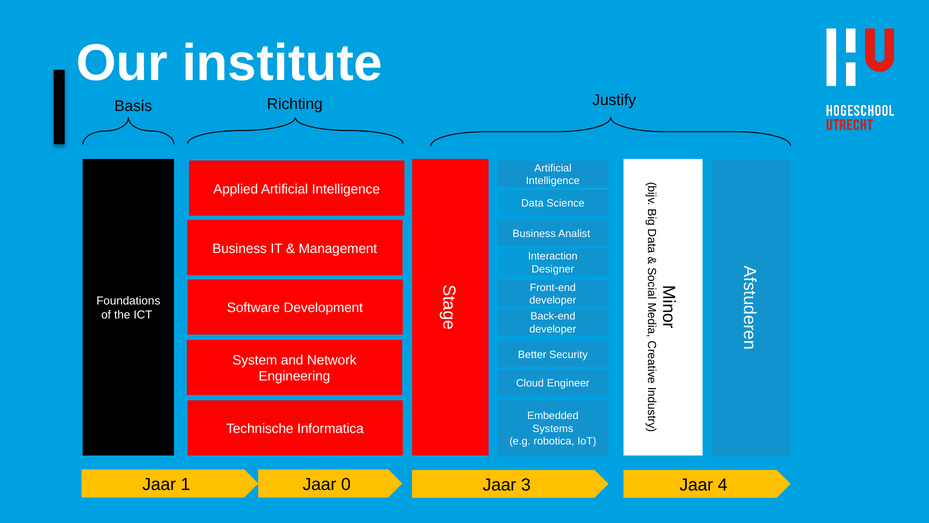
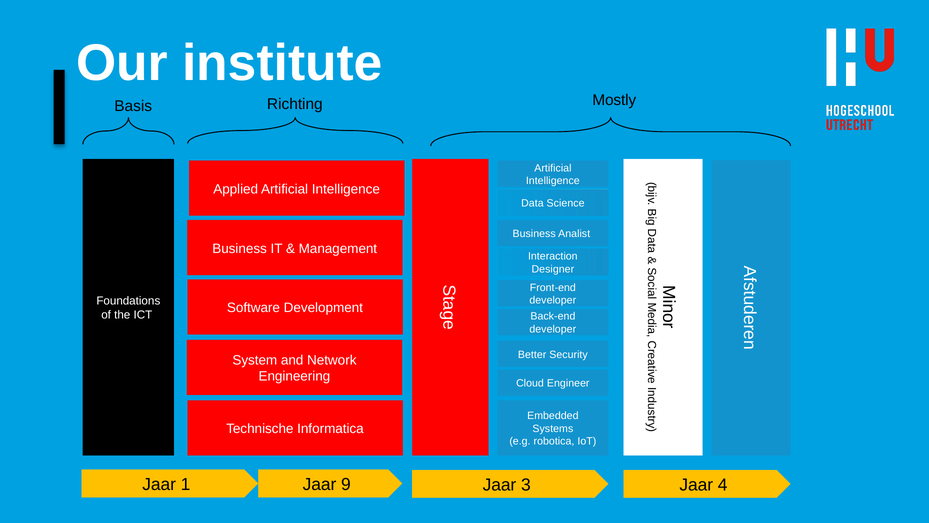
Justify: Justify -> Mostly
0: 0 -> 9
